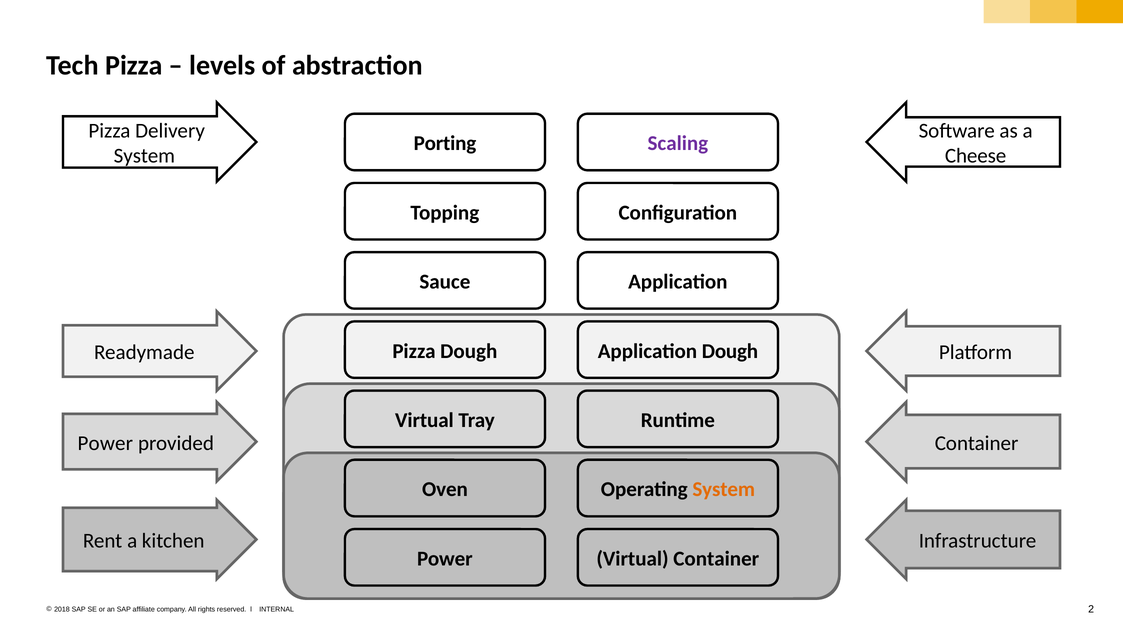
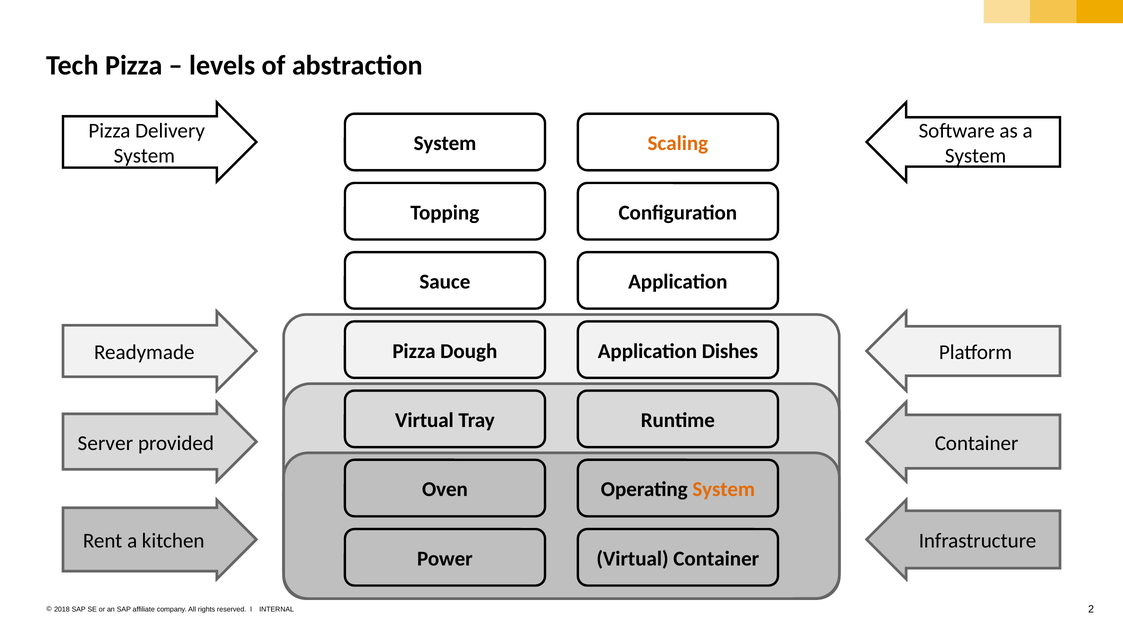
Porting at (445, 143): Porting -> System
Scaling colour: purple -> orange
Cheese at (976, 156): Cheese -> System
Application Dough: Dough -> Dishes
Power at (105, 443): Power -> Server
